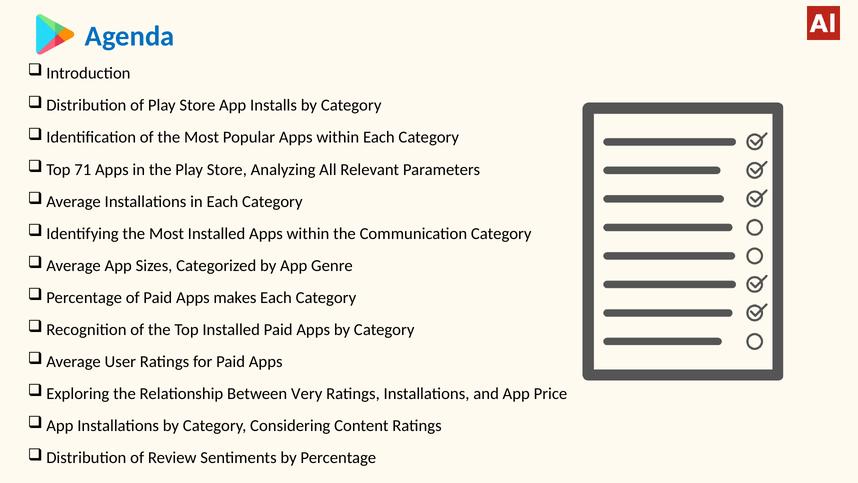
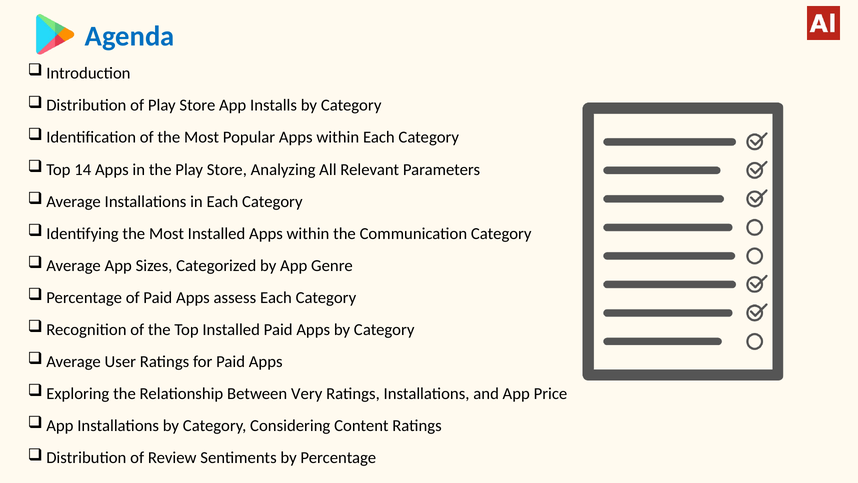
71: 71 -> 14
makes: makes -> assess
